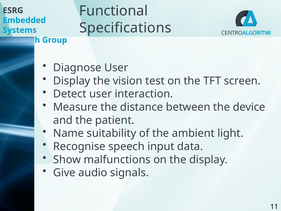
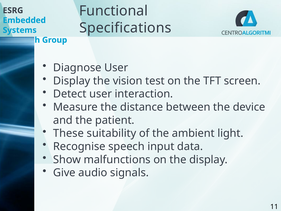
Name: Name -> These
